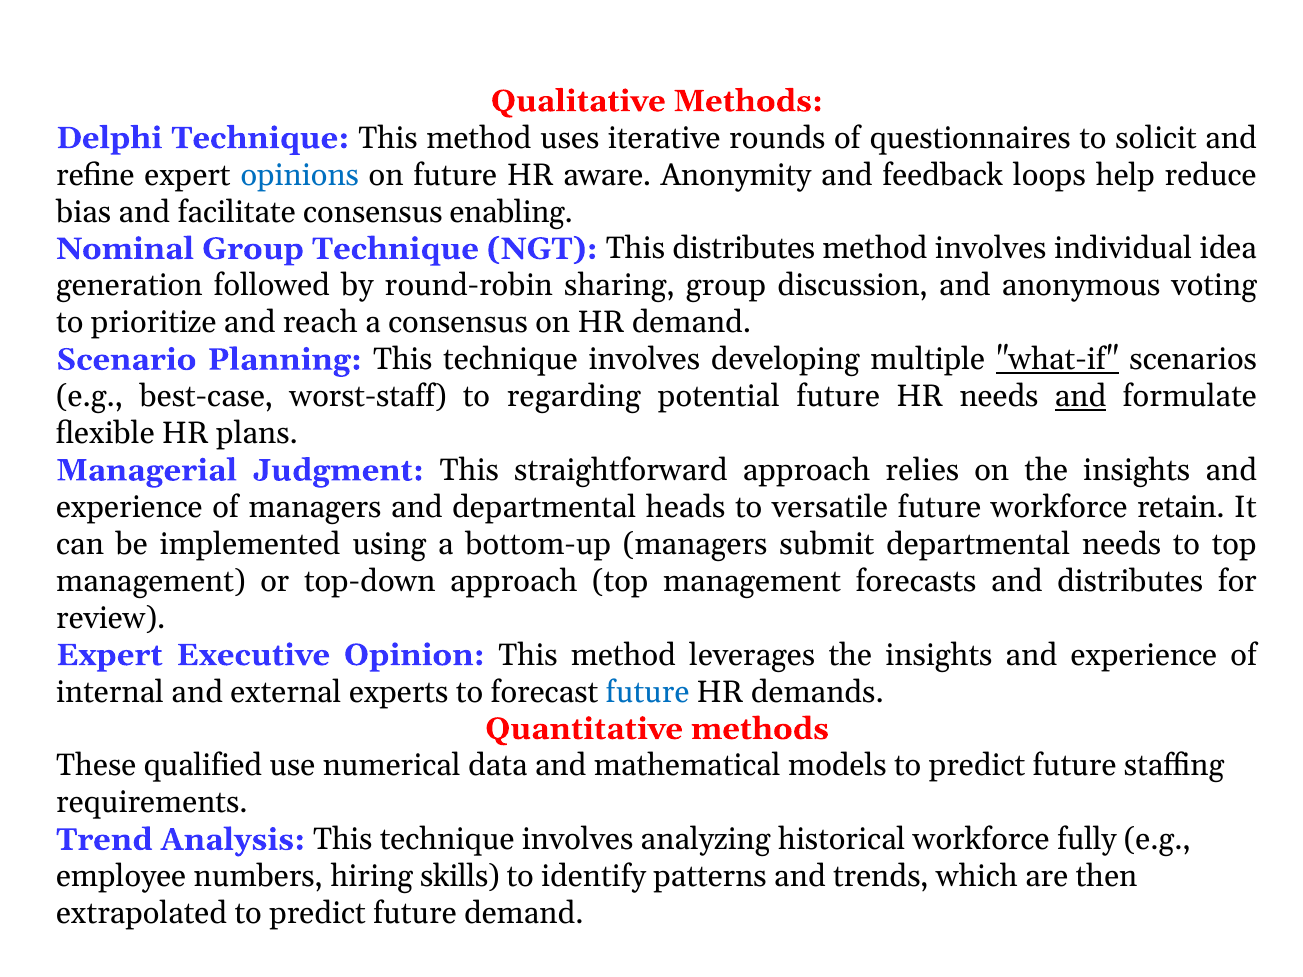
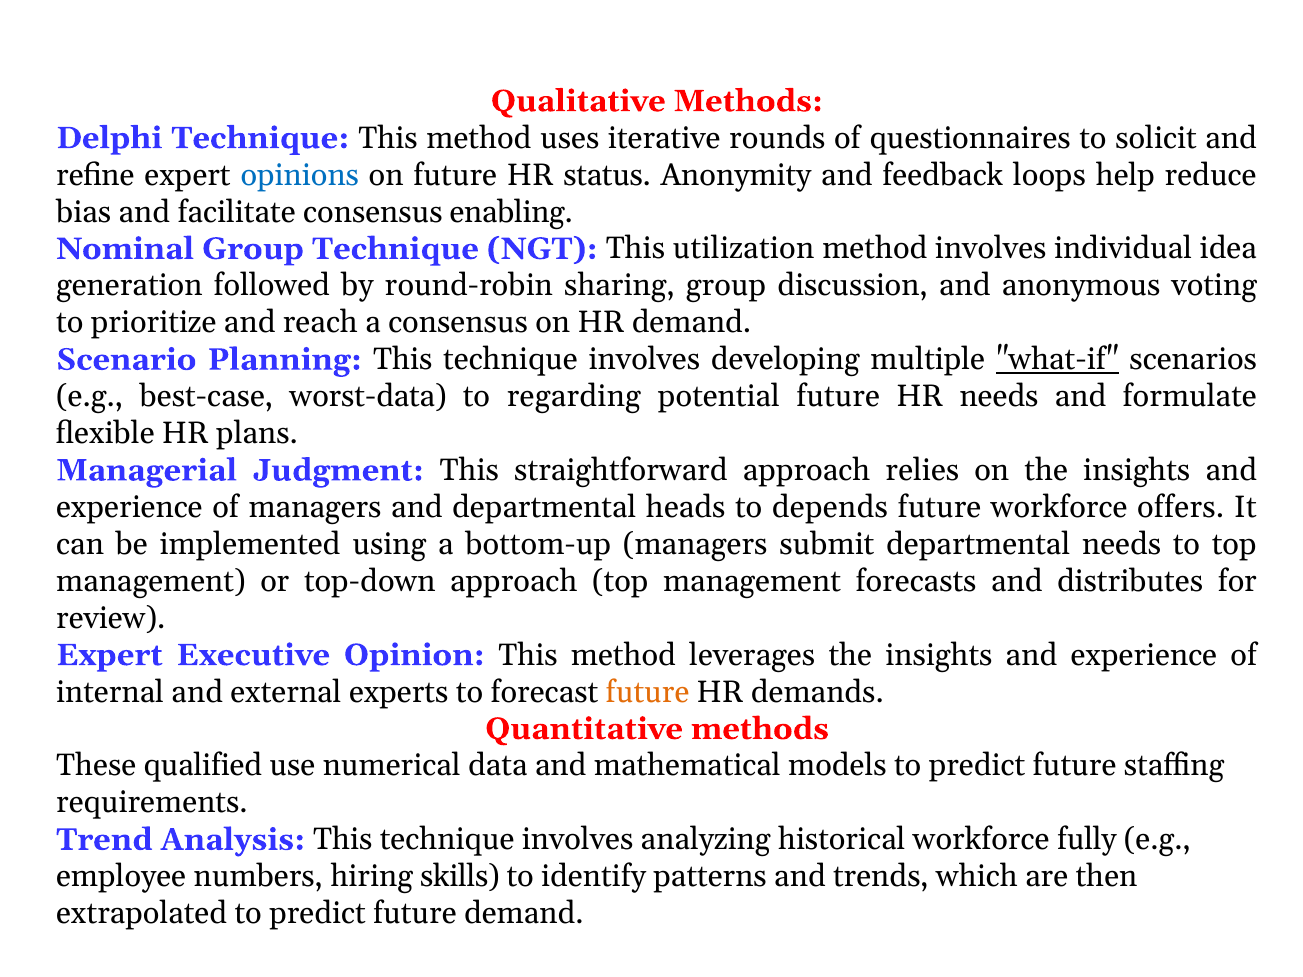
aware: aware -> status
This distributes: distributes -> utilization
worst-staff: worst-staff -> worst-data
and at (1081, 397) underline: present -> none
versatile: versatile -> depends
retain: retain -> offers
future at (648, 692) colour: blue -> orange
